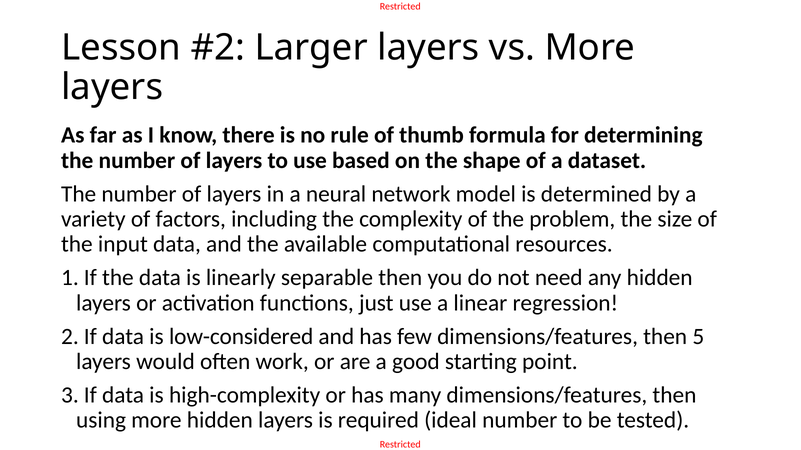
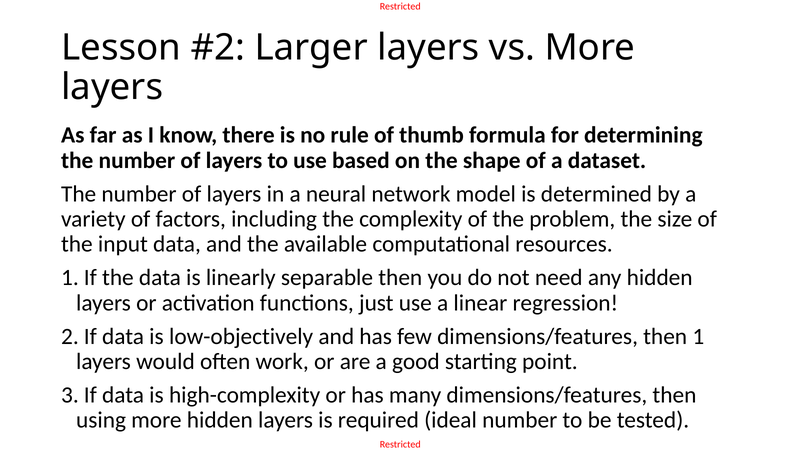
low-considered: low-considered -> low-objectively
then 5: 5 -> 1
